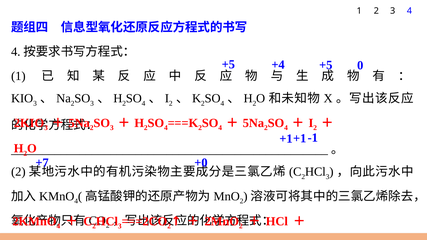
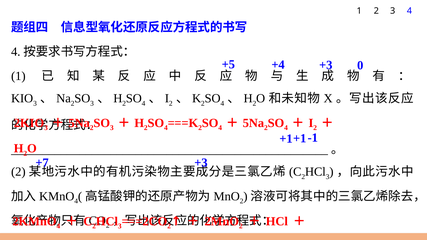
+5 +5: +5 -> +3
+7 +0: +0 -> +3
